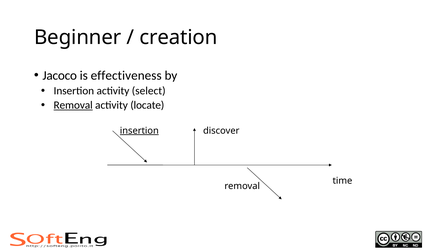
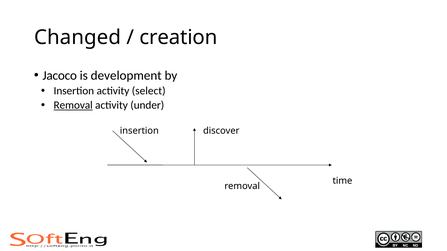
Beginner: Beginner -> Changed
effectiveness: effectiveness -> development
locate: locate -> under
insertion at (139, 131) underline: present -> none
